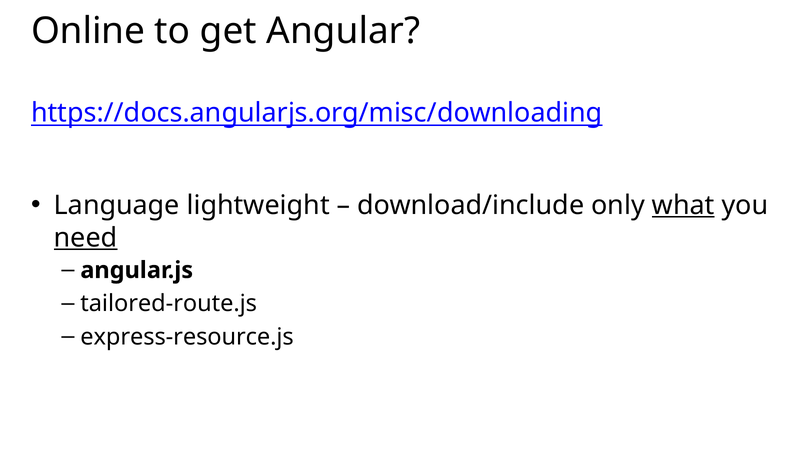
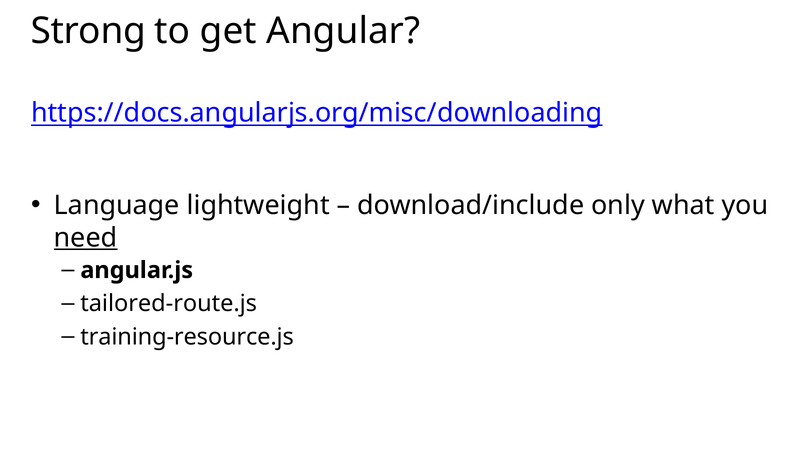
Online: Online -> Strong
what underline: present -> none
express-resource.js: express-resource.js -> training-resource.js
